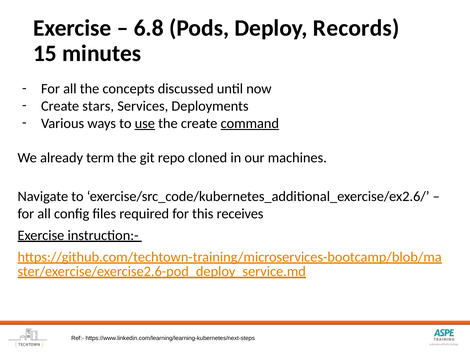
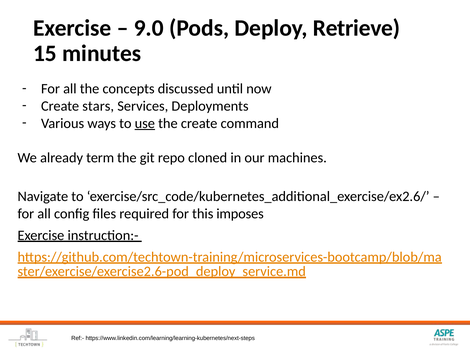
6.8: 6.8 -> 9.0
Records: Records -> Retrieve
command underline: present -> none
receives: receives -> imposes
